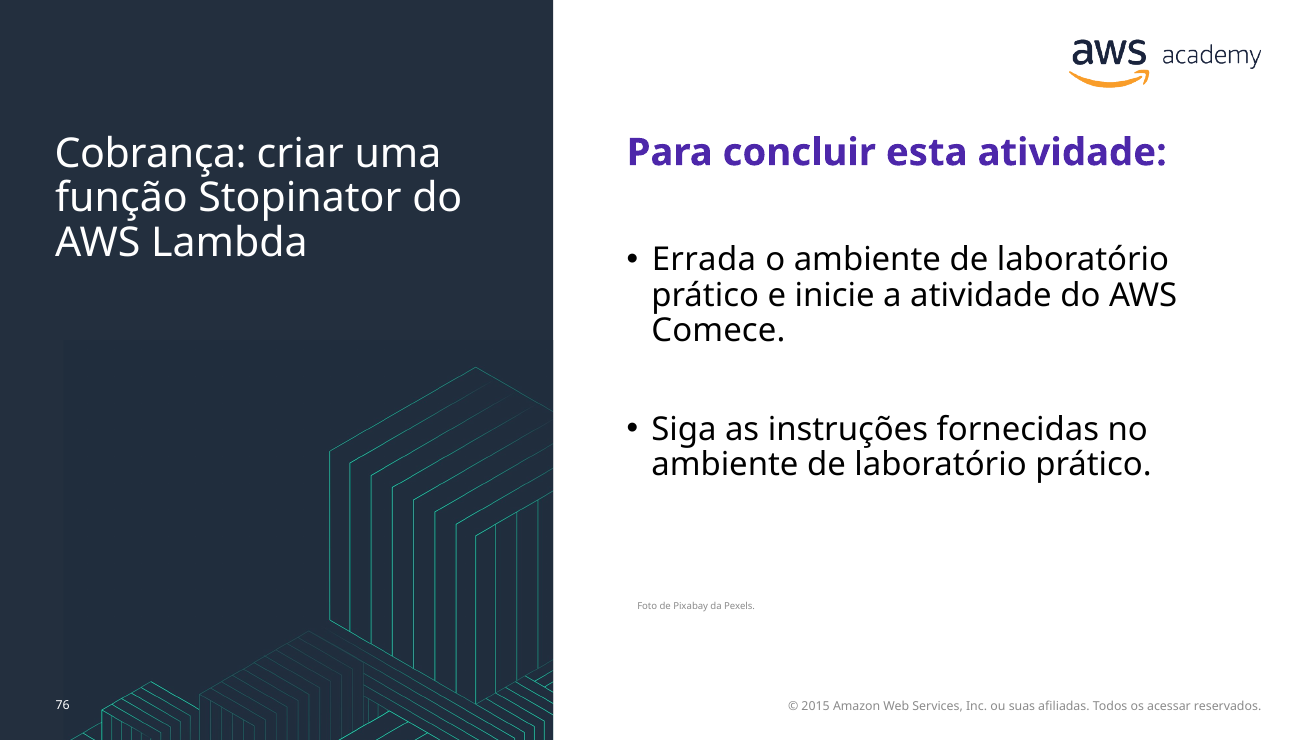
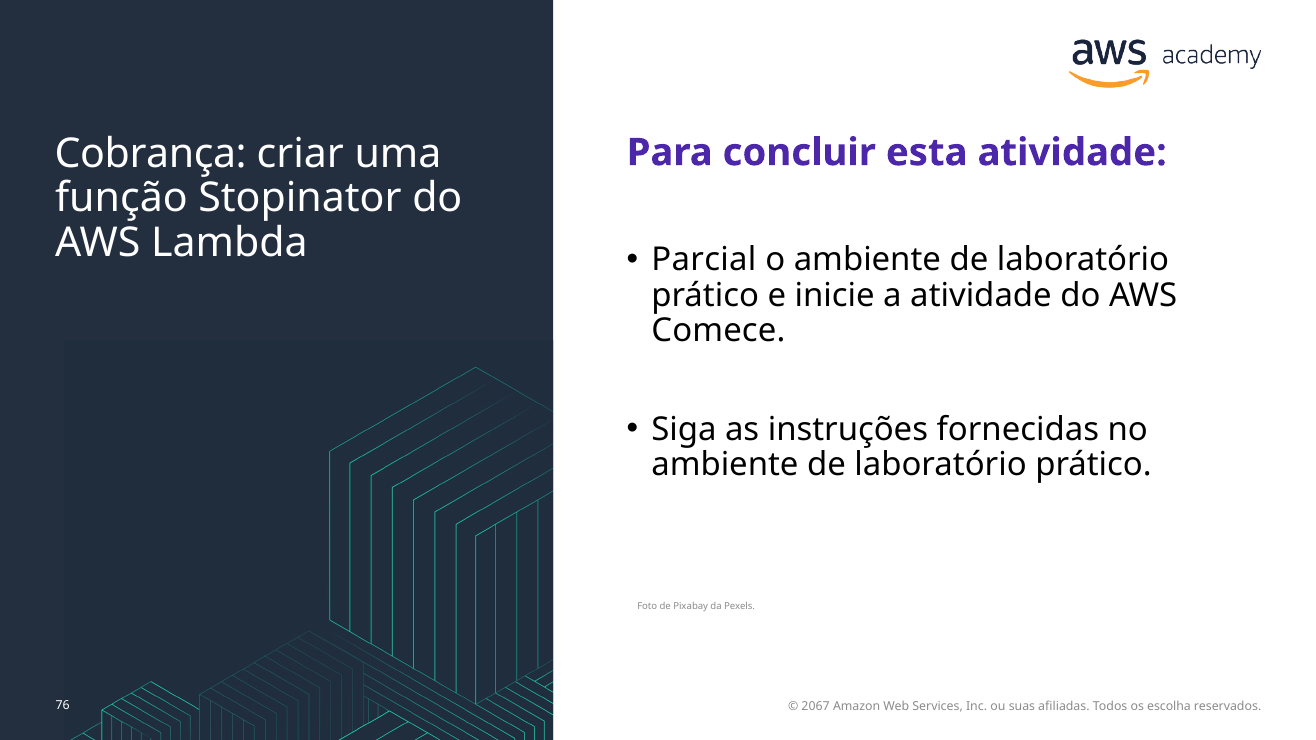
Errada: Errada -> Parcial
2015: 2015 -> 2067
acessar: acessar -> escolha
